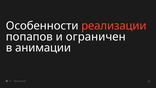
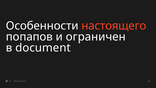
реализации: реализации -> настоящего
анимации: анимации -> document
